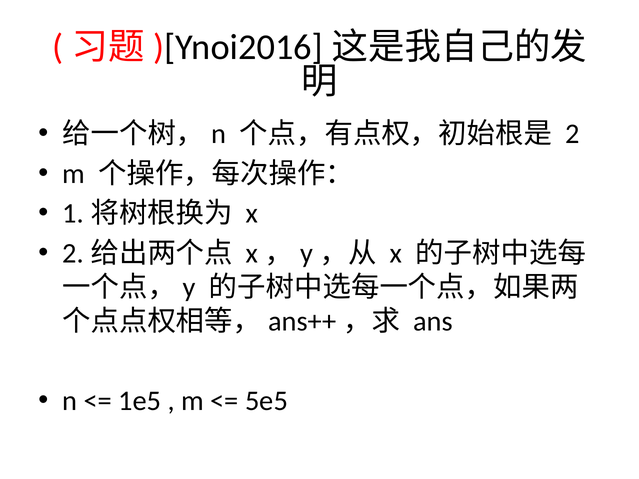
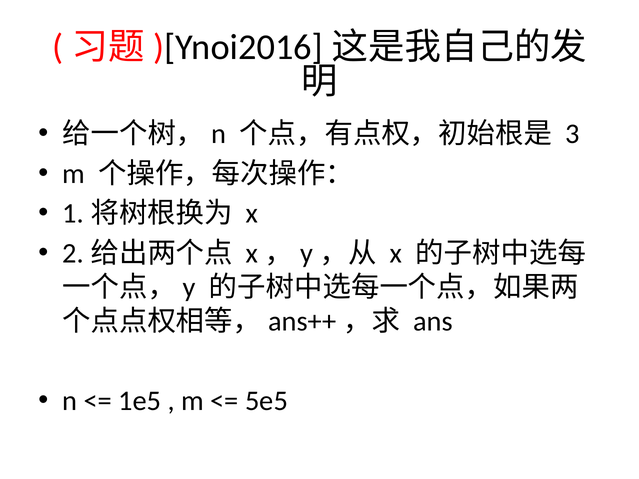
2: 2 -> 3
